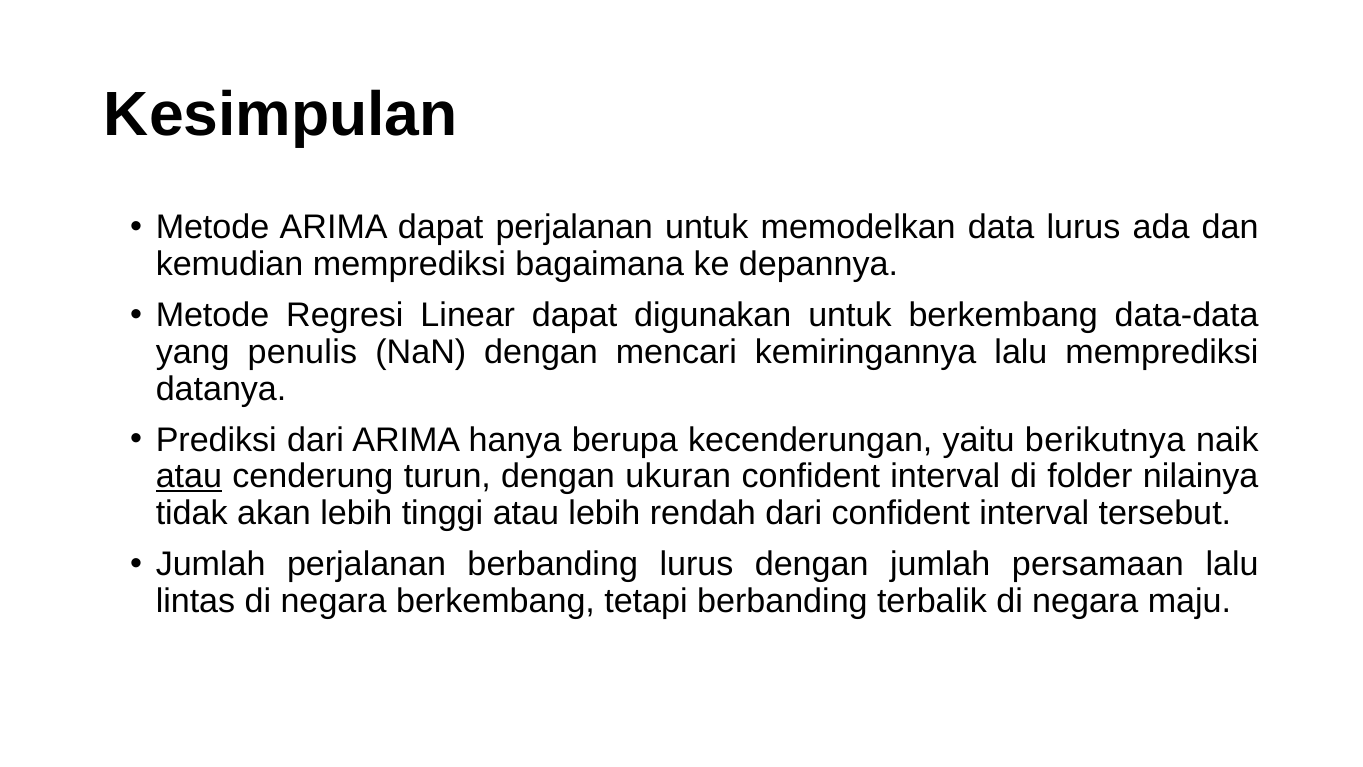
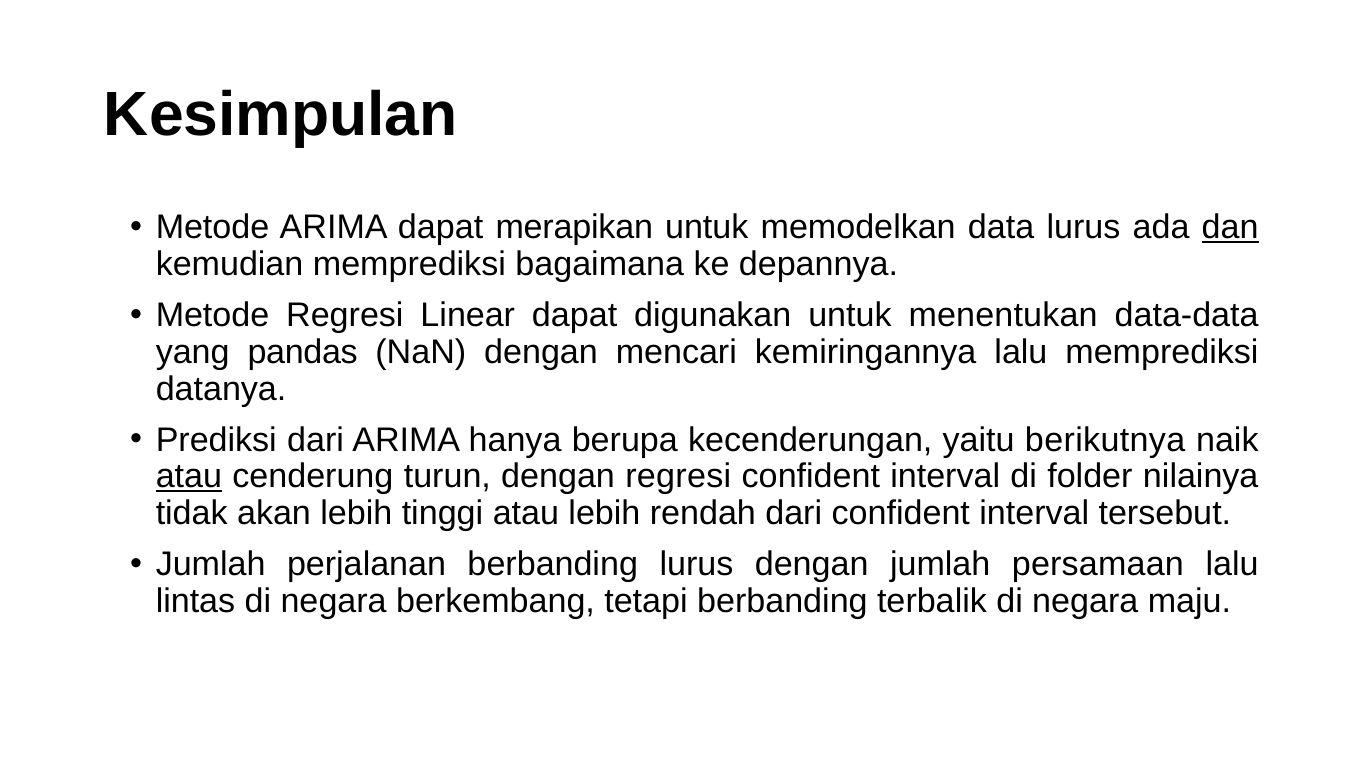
dapat perjalanan: perjalanan -> merapikan
dan underline: none -> present
untuk berkembang: berkembang -> menentukan
penulis: penulis -> pandas
dengan ukuran: ukuran -> regresi
